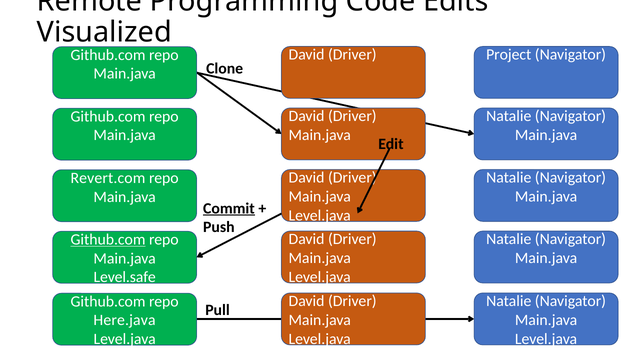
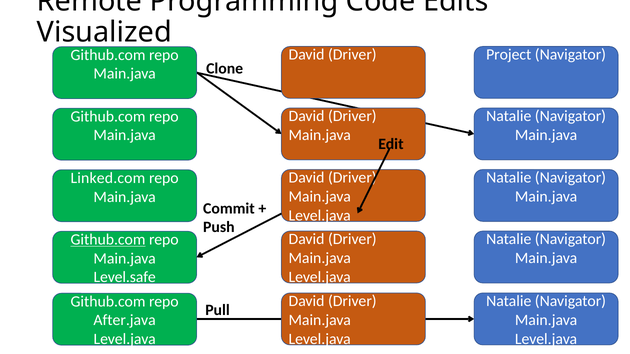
Revert.com: Revert.com -> Linked.com
Commit underline: present -> none
Here.java: Here.java -> After.java
